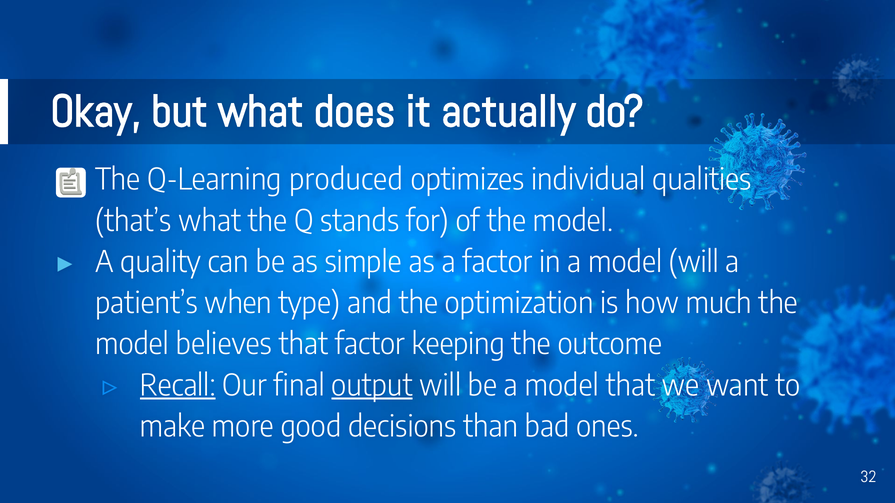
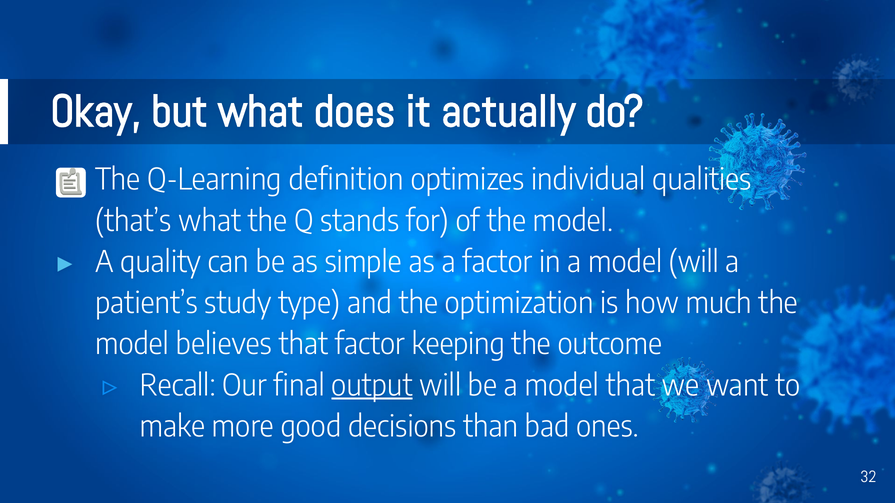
produced: produced -> definition
when: when -> study
Recall underline: present -> none
